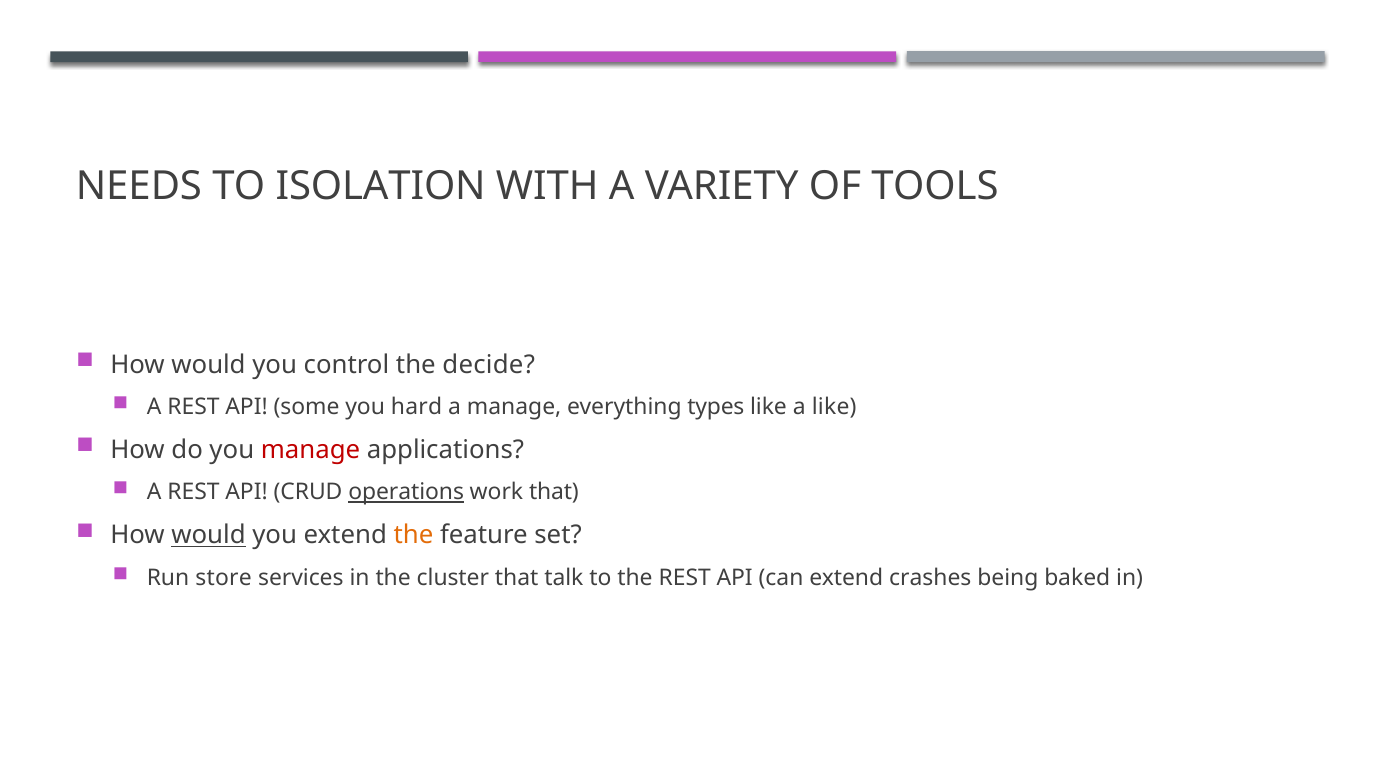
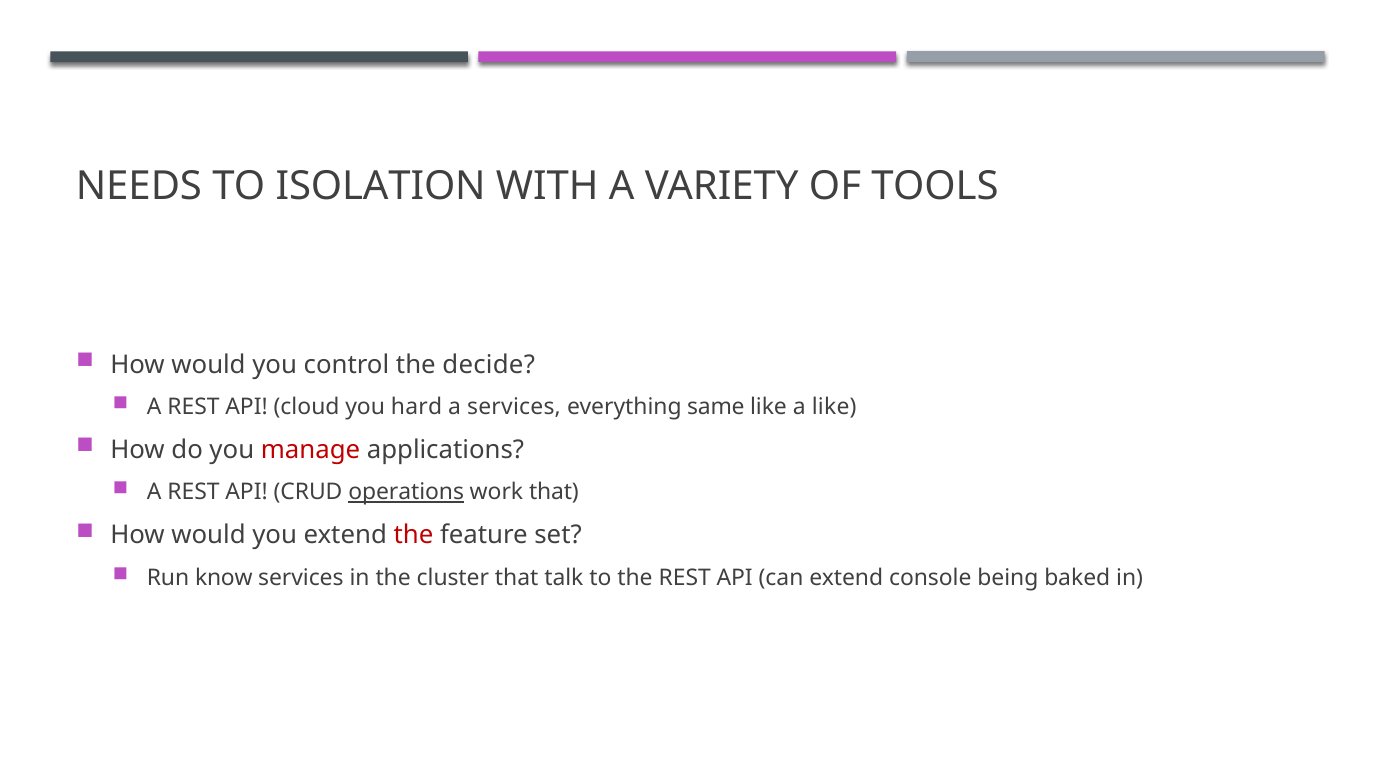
some: some -> cloud
a manage: manage -> services
types: types -> same
would at (208, 536) underline: present -> none
the at (413, 536) colour: orange -> red
store: store -> know
crashes: crashes -> console
